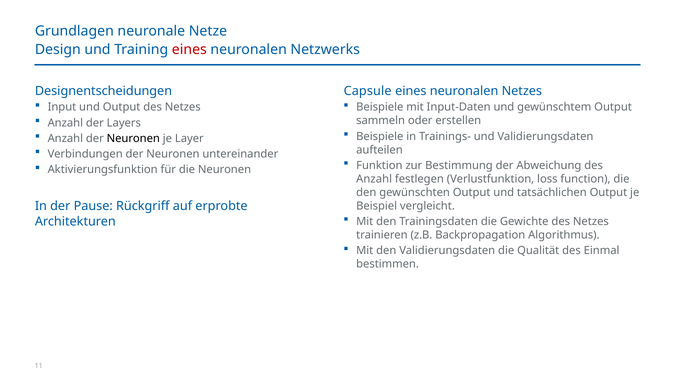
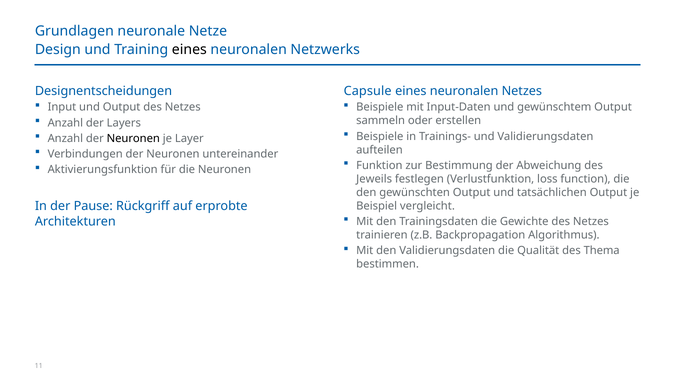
eines at (189, 50) colour: red -> black
Anzahl at (374, 179): Anzahl -> Jeweils
Einmal: Einmal -> Thema
